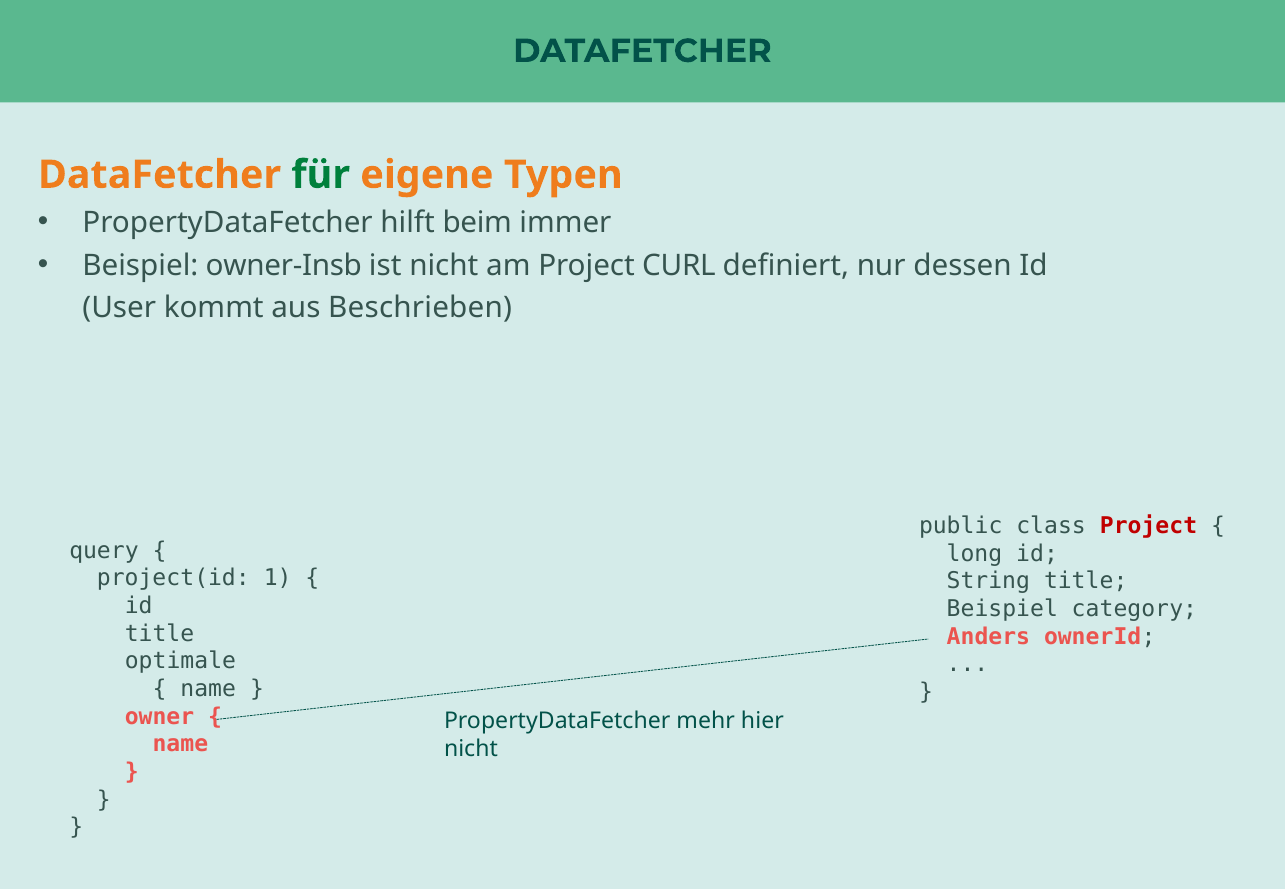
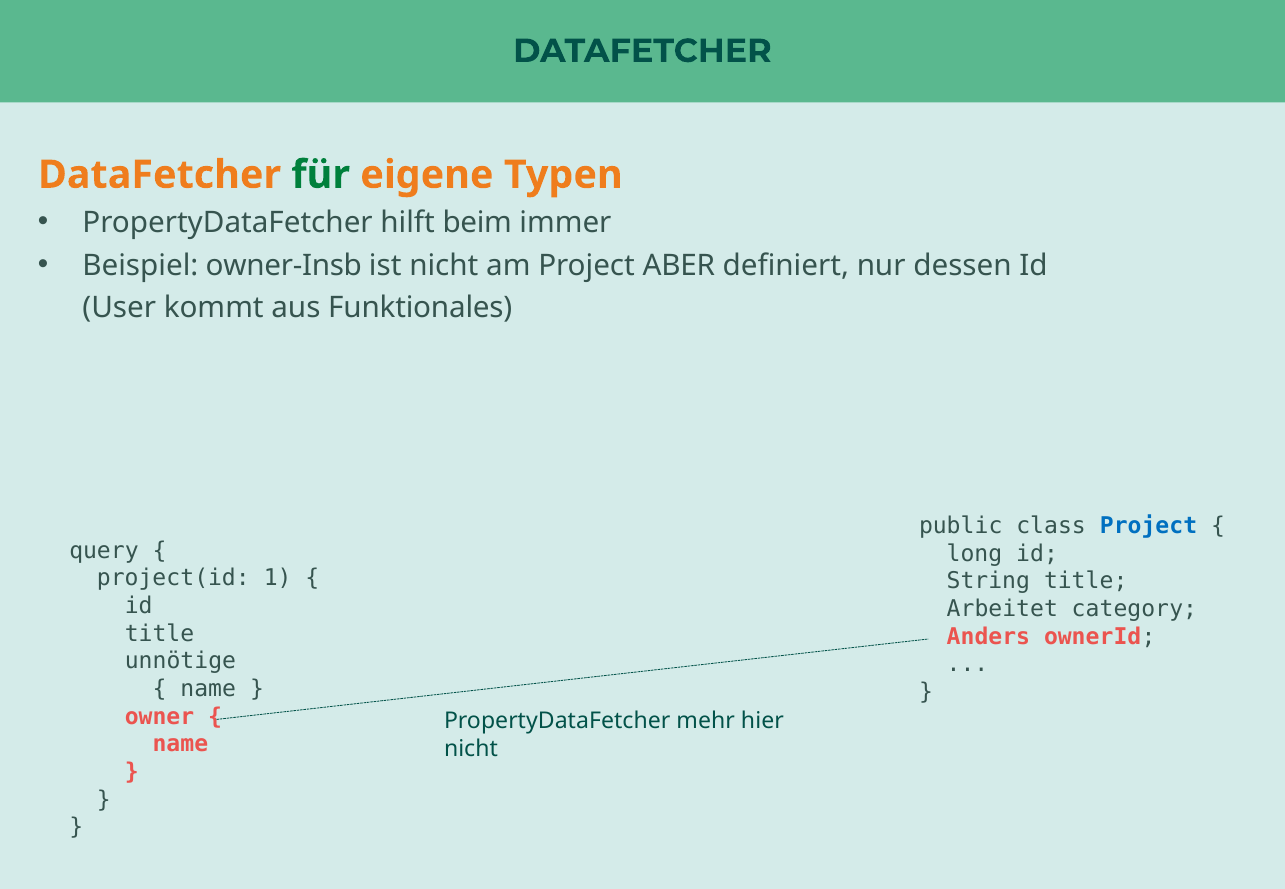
CURL: CURL -> ABER
Beschrieben: Beschrieben -> Funktionales
Project at (1149, 526) colour: red -> blue
Beispiel at (1002, 609): Beispiel -> Arbeitet
optimale: optimale -> unnötige
